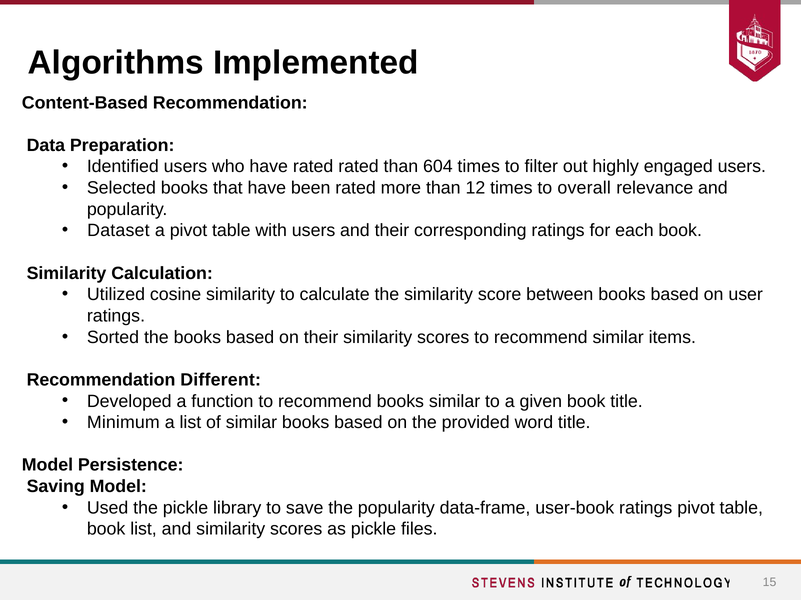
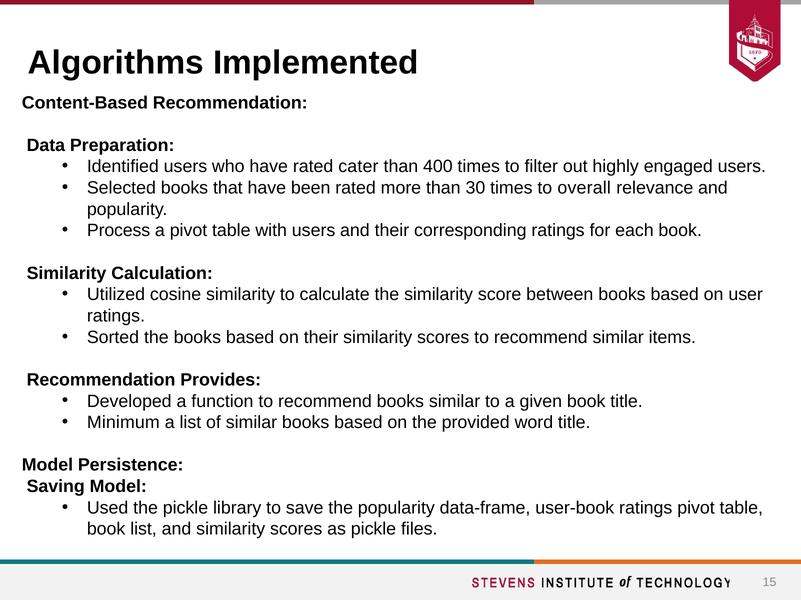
rated rated: rated -> cater
604: 604 -> 400
12: 12 -> 30
Dataset: Dataset -> Process
Different: Different -> Provides
